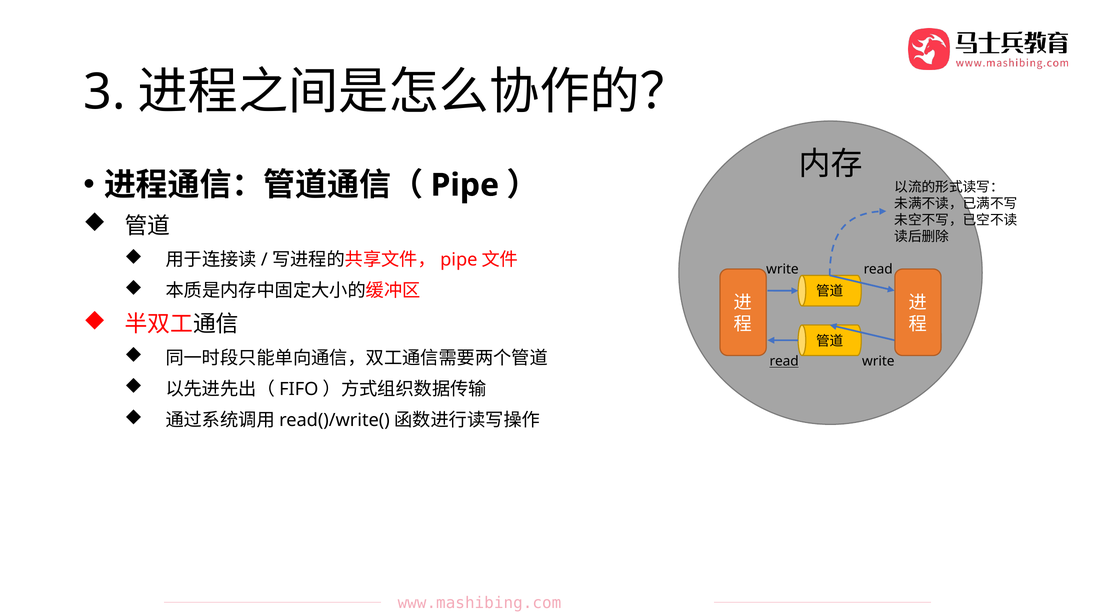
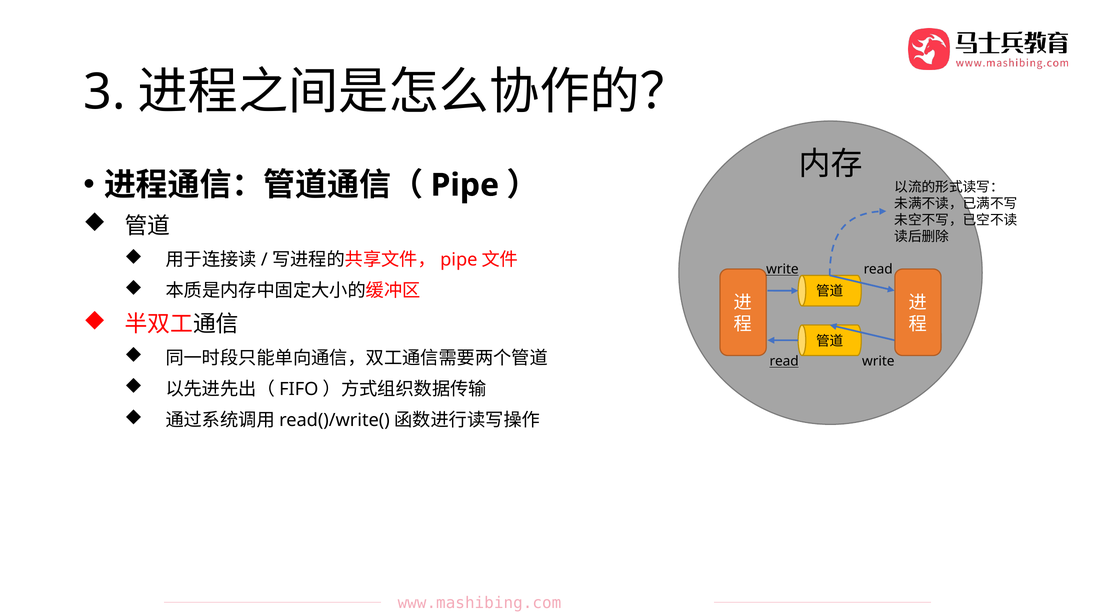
write at (782, 269) underline: none -> present
